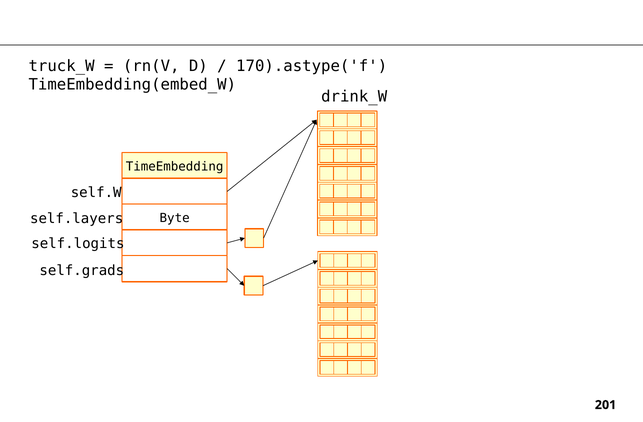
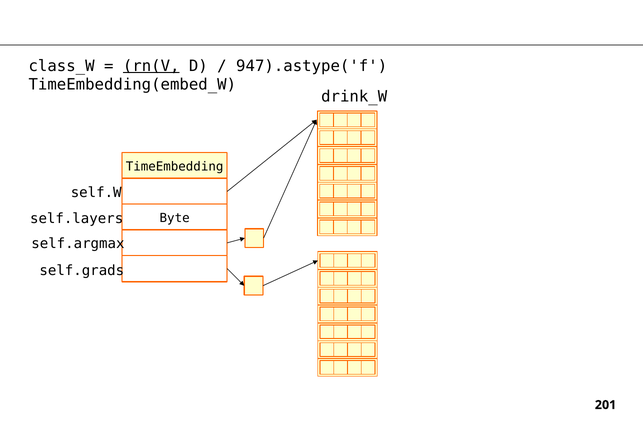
truck_W: truck_W -> class_W
rn(V underline: none -> present
170).astype('f: 170).astype('f -> 947).astype('f
self.logits: self.logits -> self.argmax
